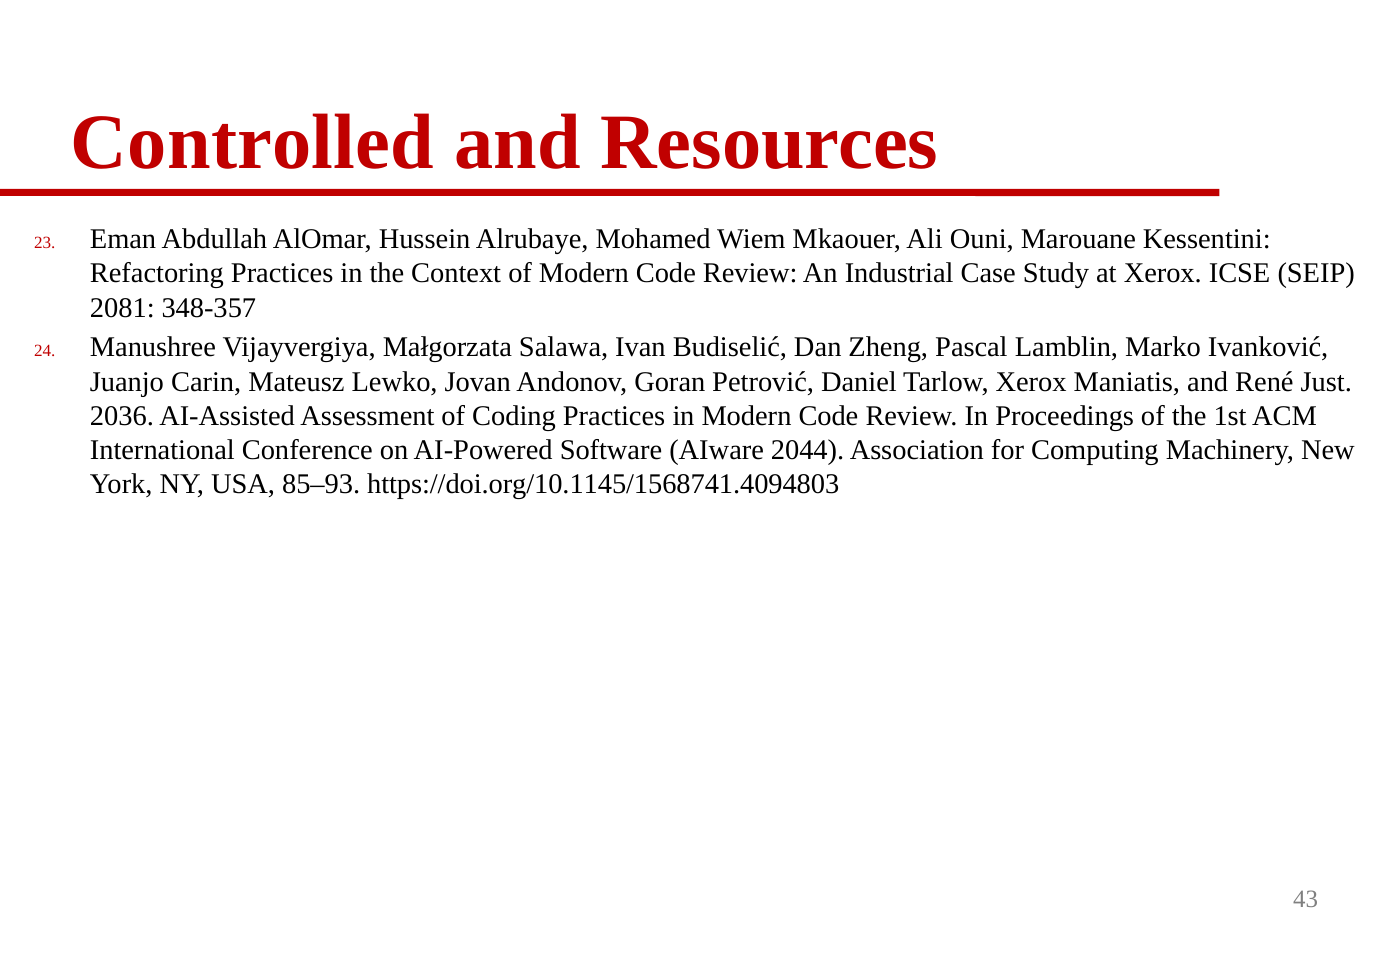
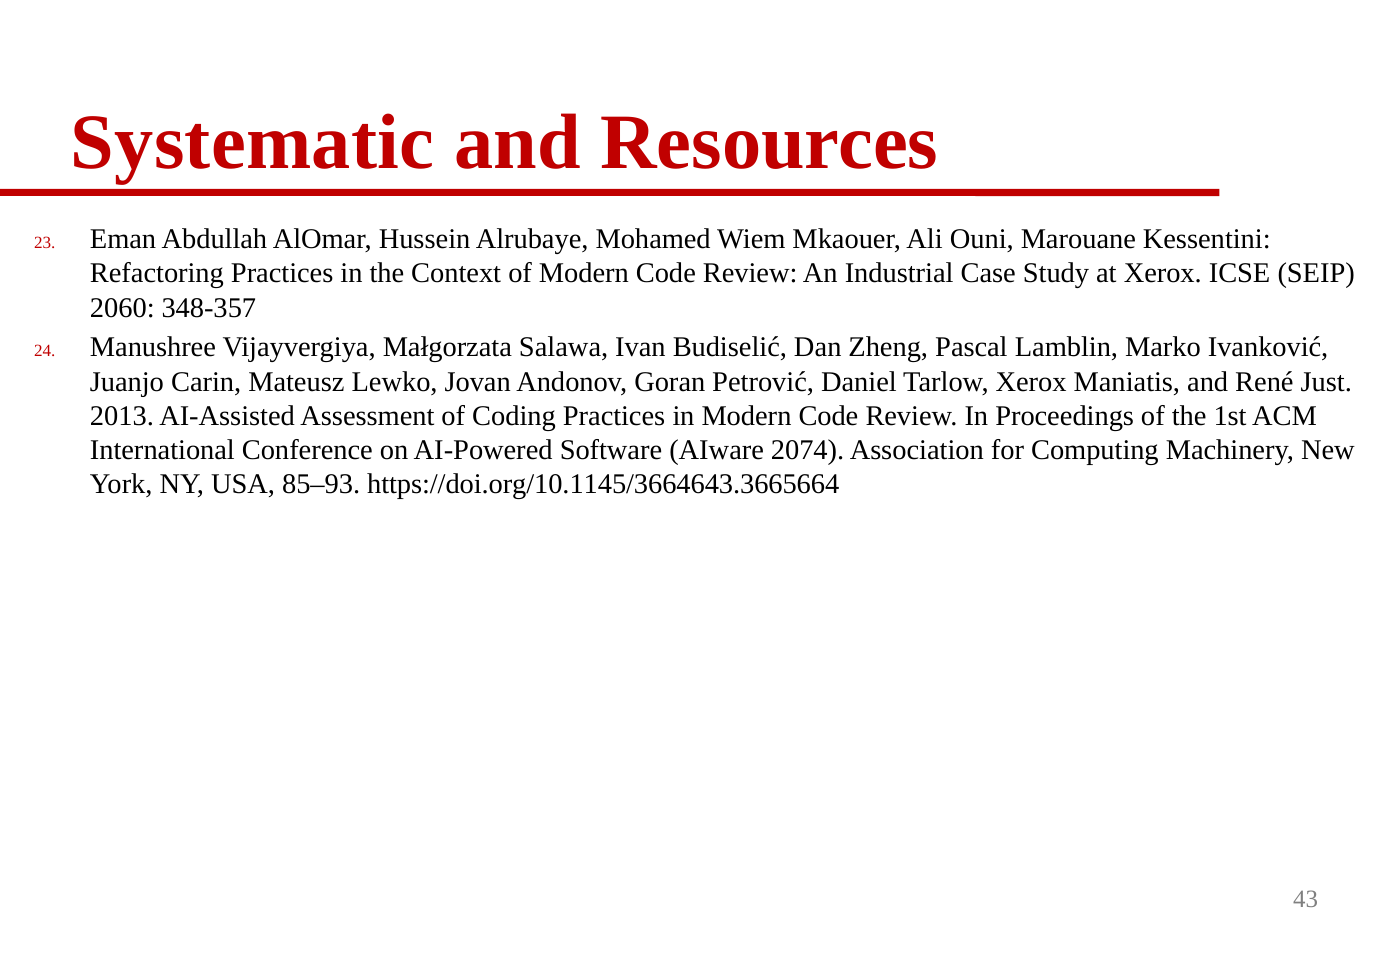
Controlled: Controlled -> Systematic
2081: 2081 -> 2060
2036: 2036 -> 2013
2044: 2044 -> 2074
https://doi.org/10.1145/1568741.4094803: https://doi.org/10.1145/1568741.4094803 -> https://doi.org/10.1145/3664643.3665664
